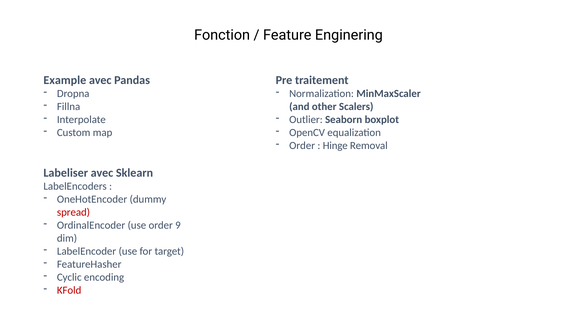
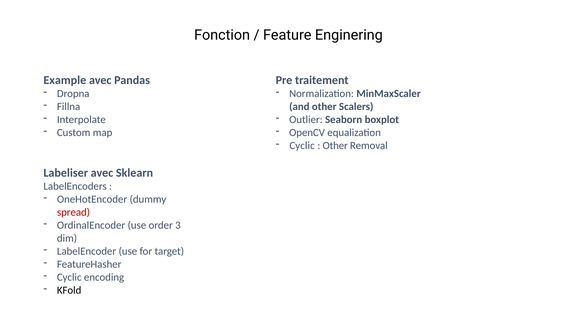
Order at (302, 145): Order -> Cyclic
Hinge at (335, 145): Hinge -> Other
9: 9 -> 3
KFold colour: red -> black
